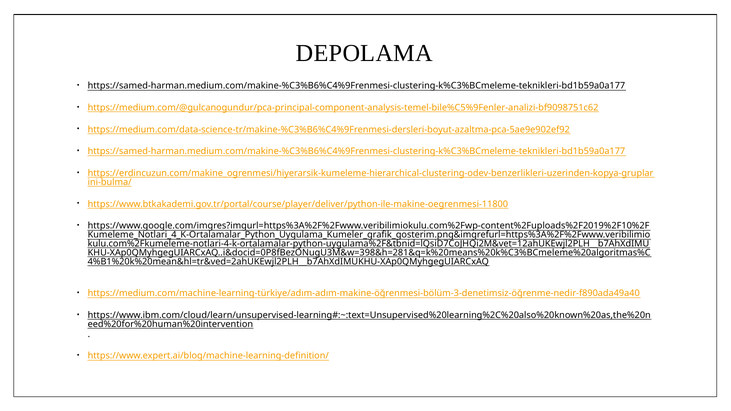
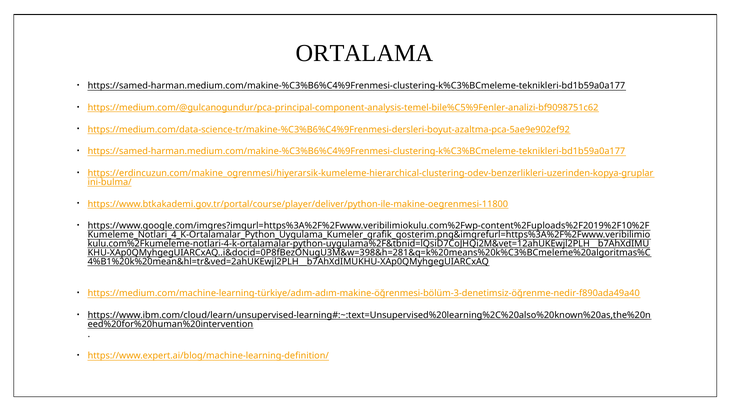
DEPOLAMA: DEPOLAMA -> ORTALAMA
